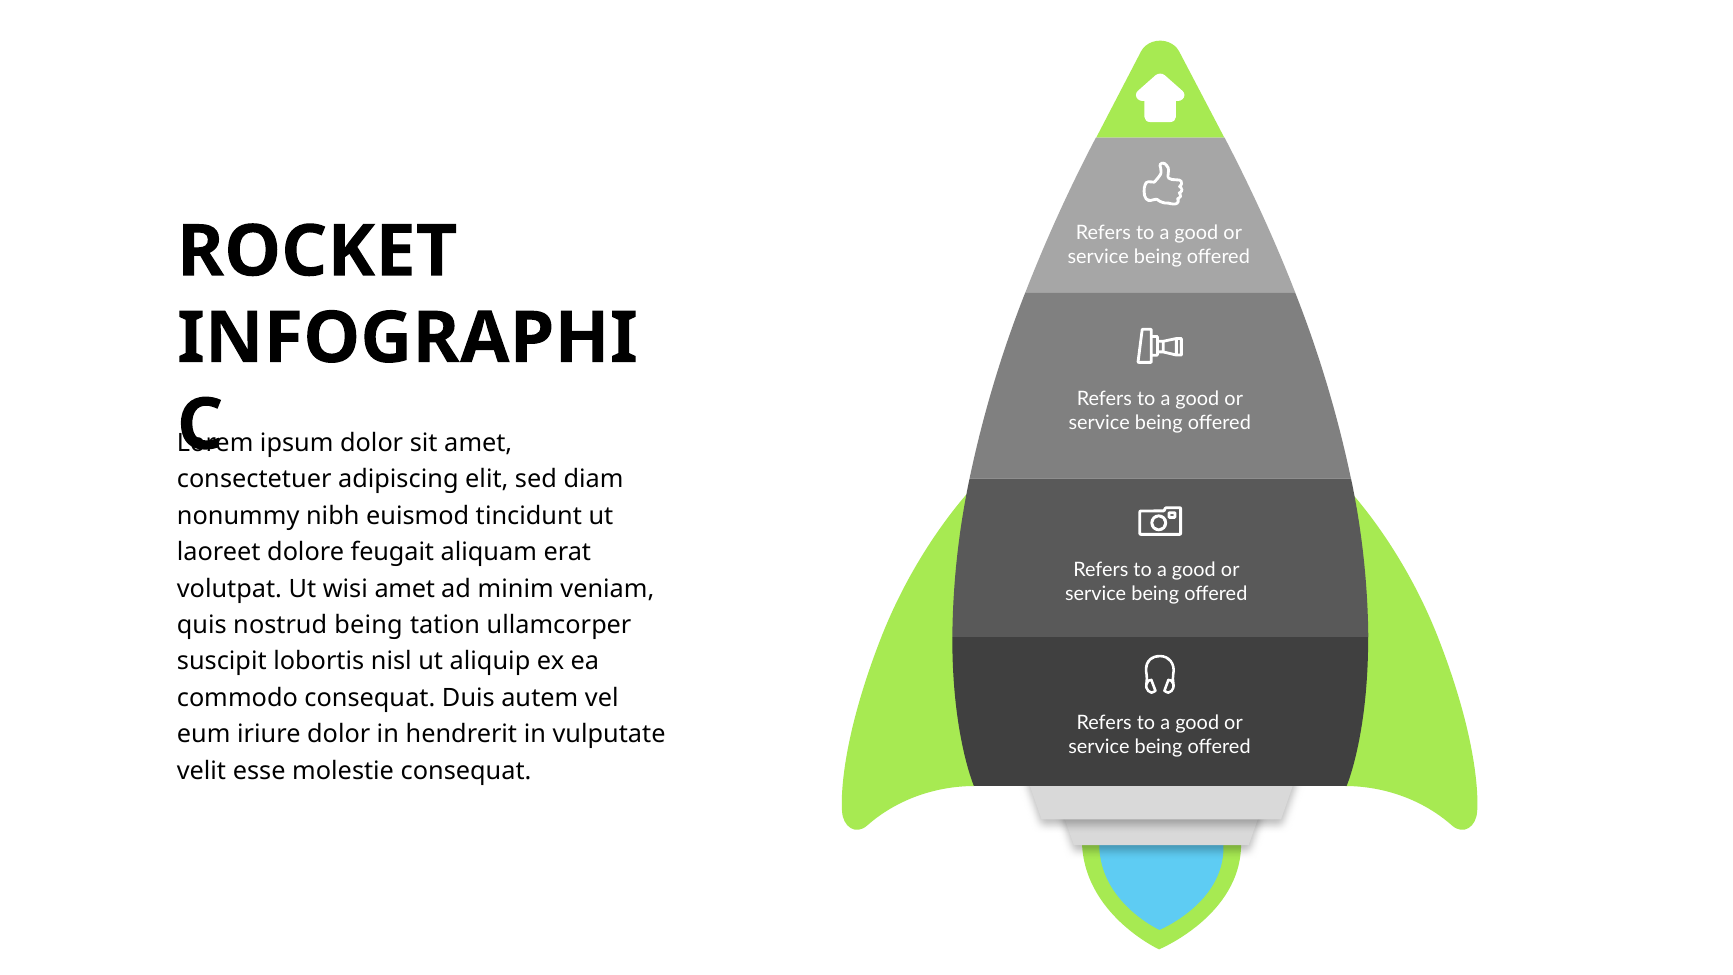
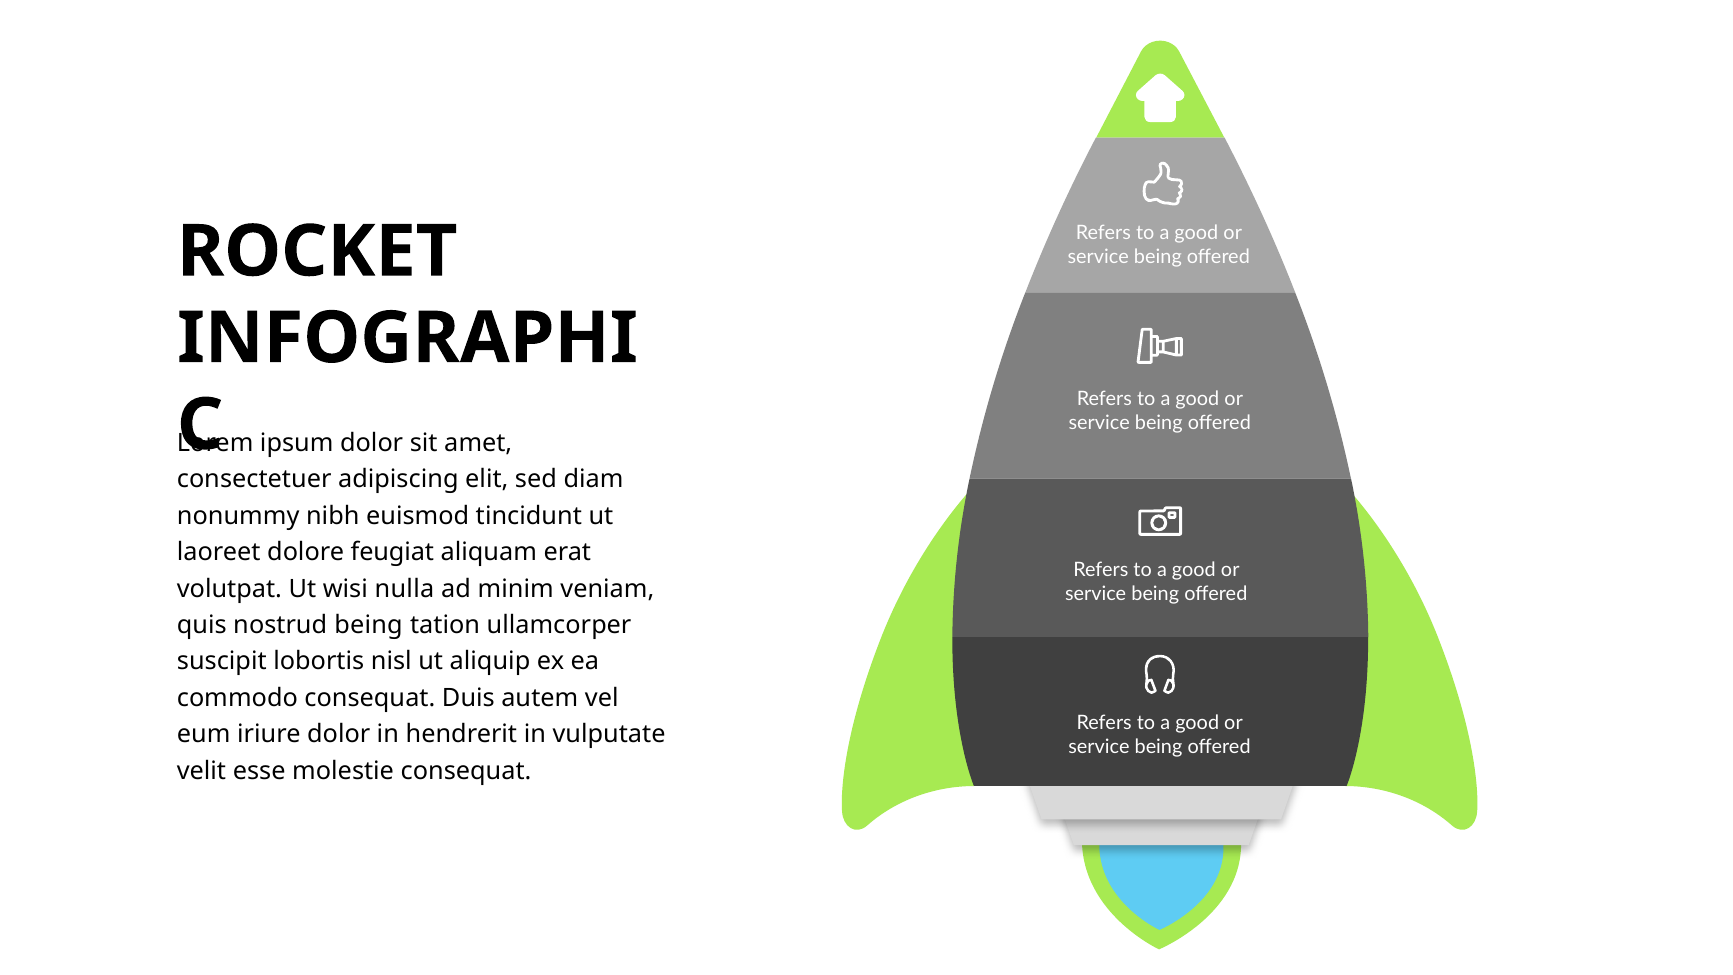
feugait: feugait -> feugiat
wisi amet: amet -> nulla
